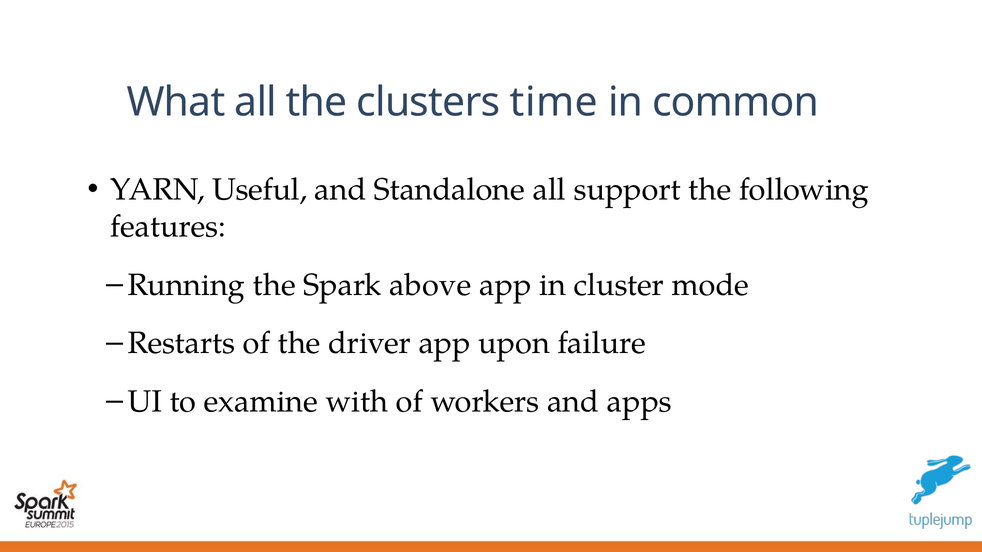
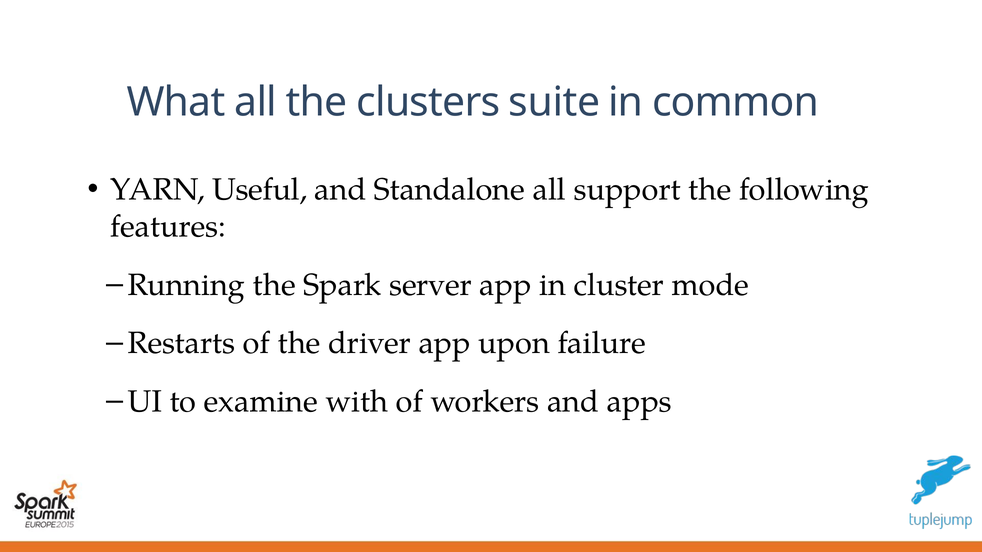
time: time -> suite
above: above -> server
